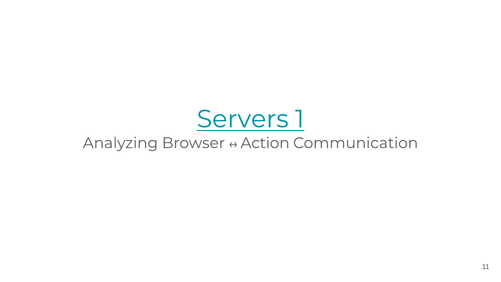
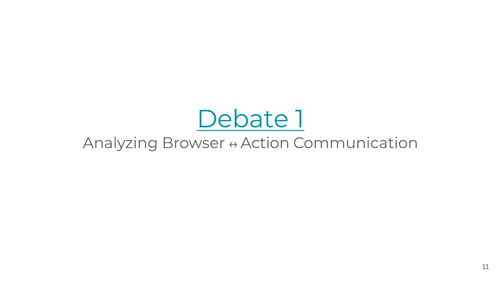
Servers: Servers -> Debate
